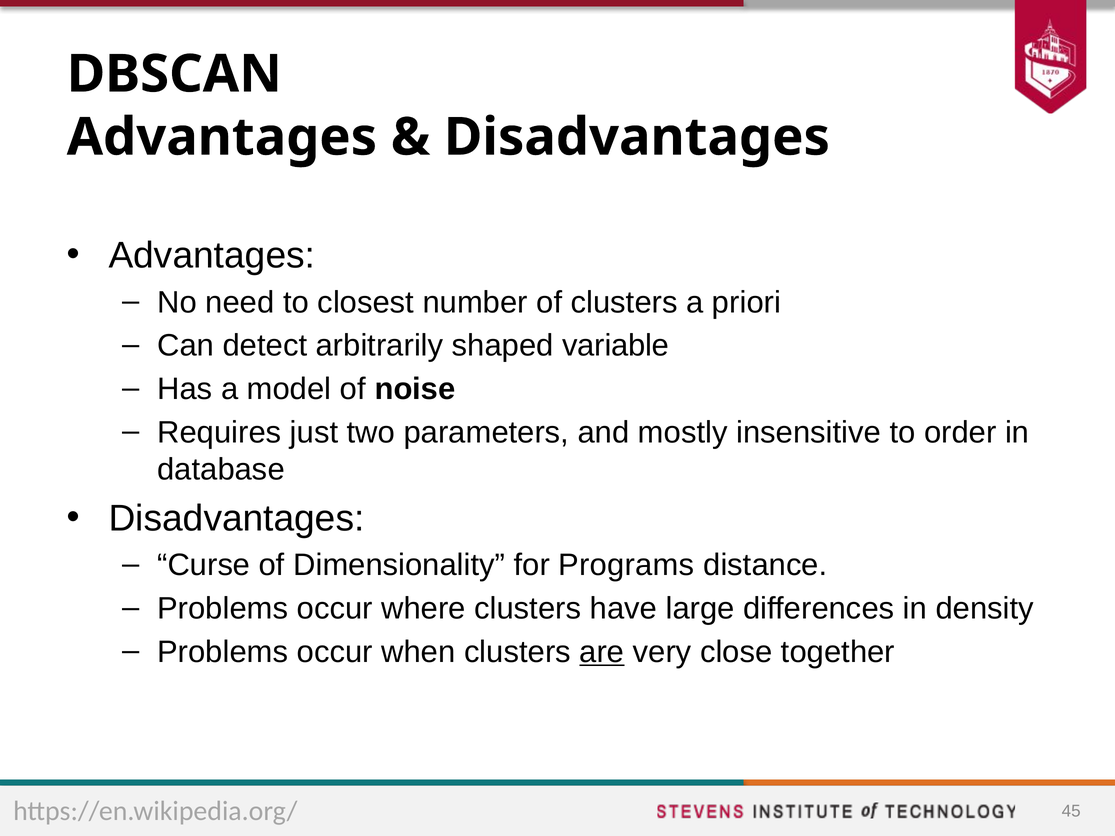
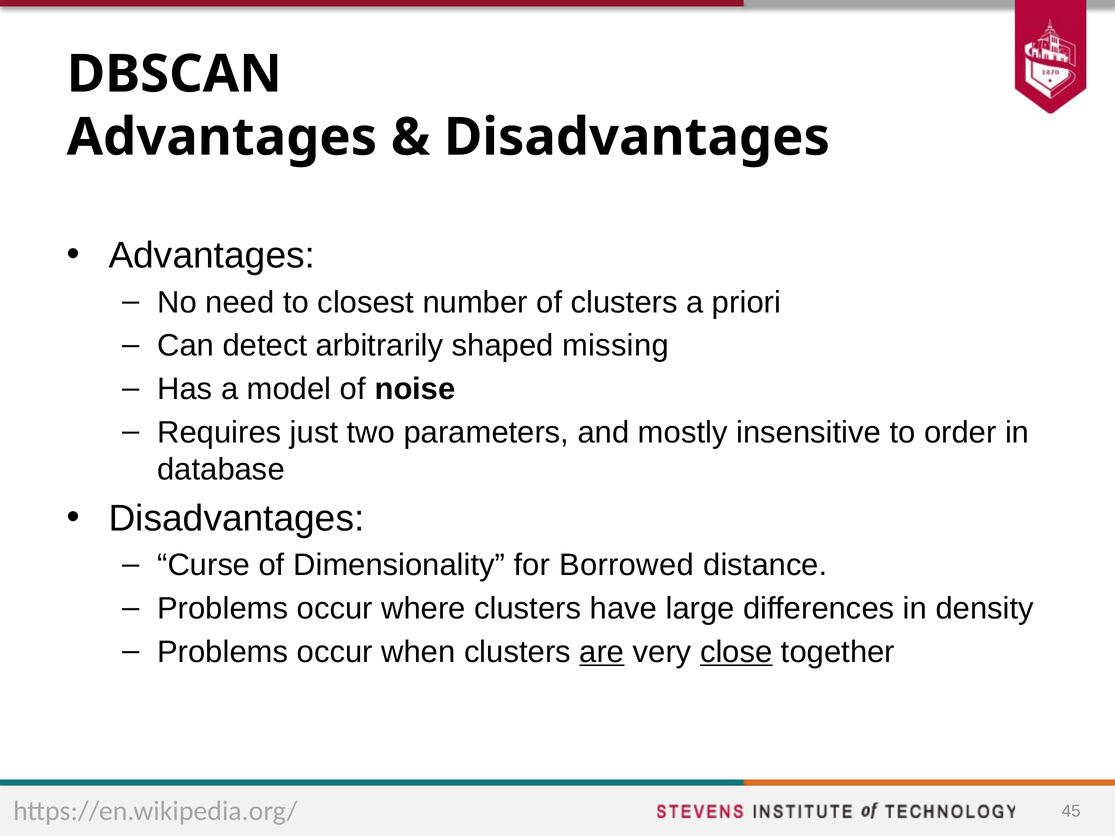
variable: variable -> missing
Programs: Programs -> Borrowed
close underline: none -> present
